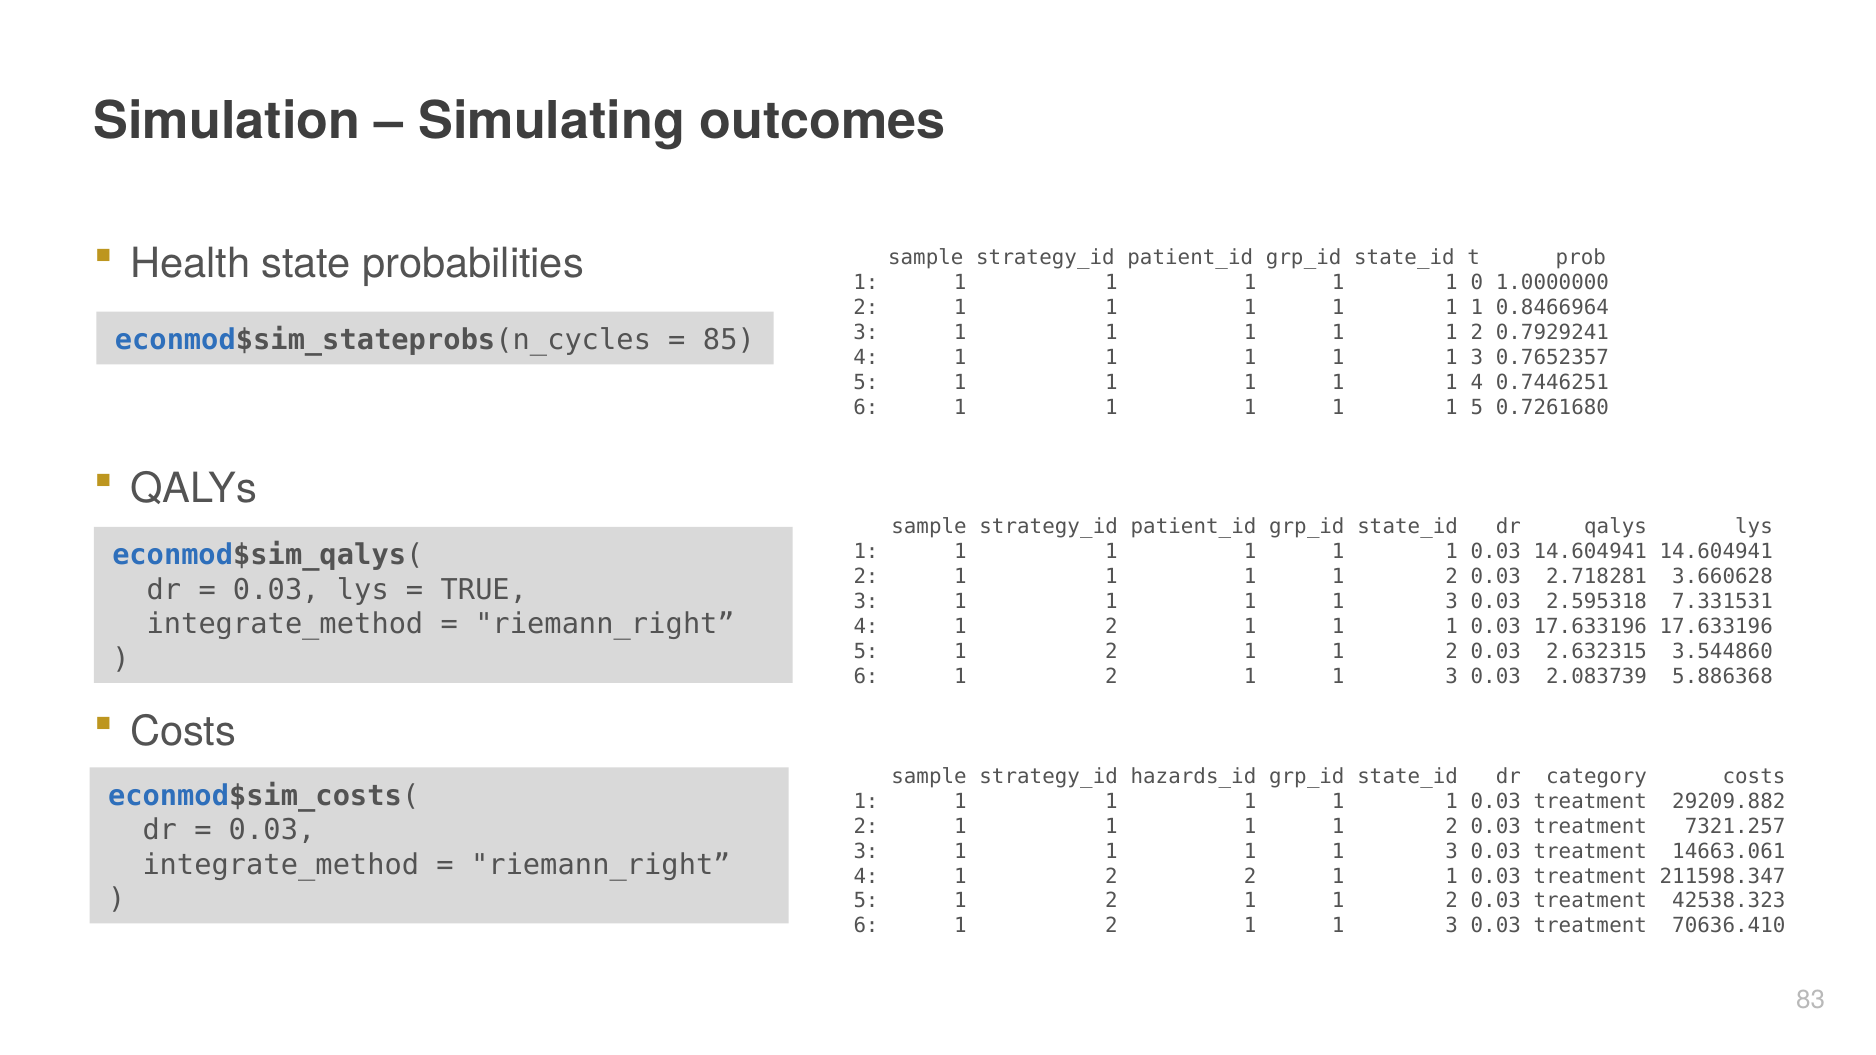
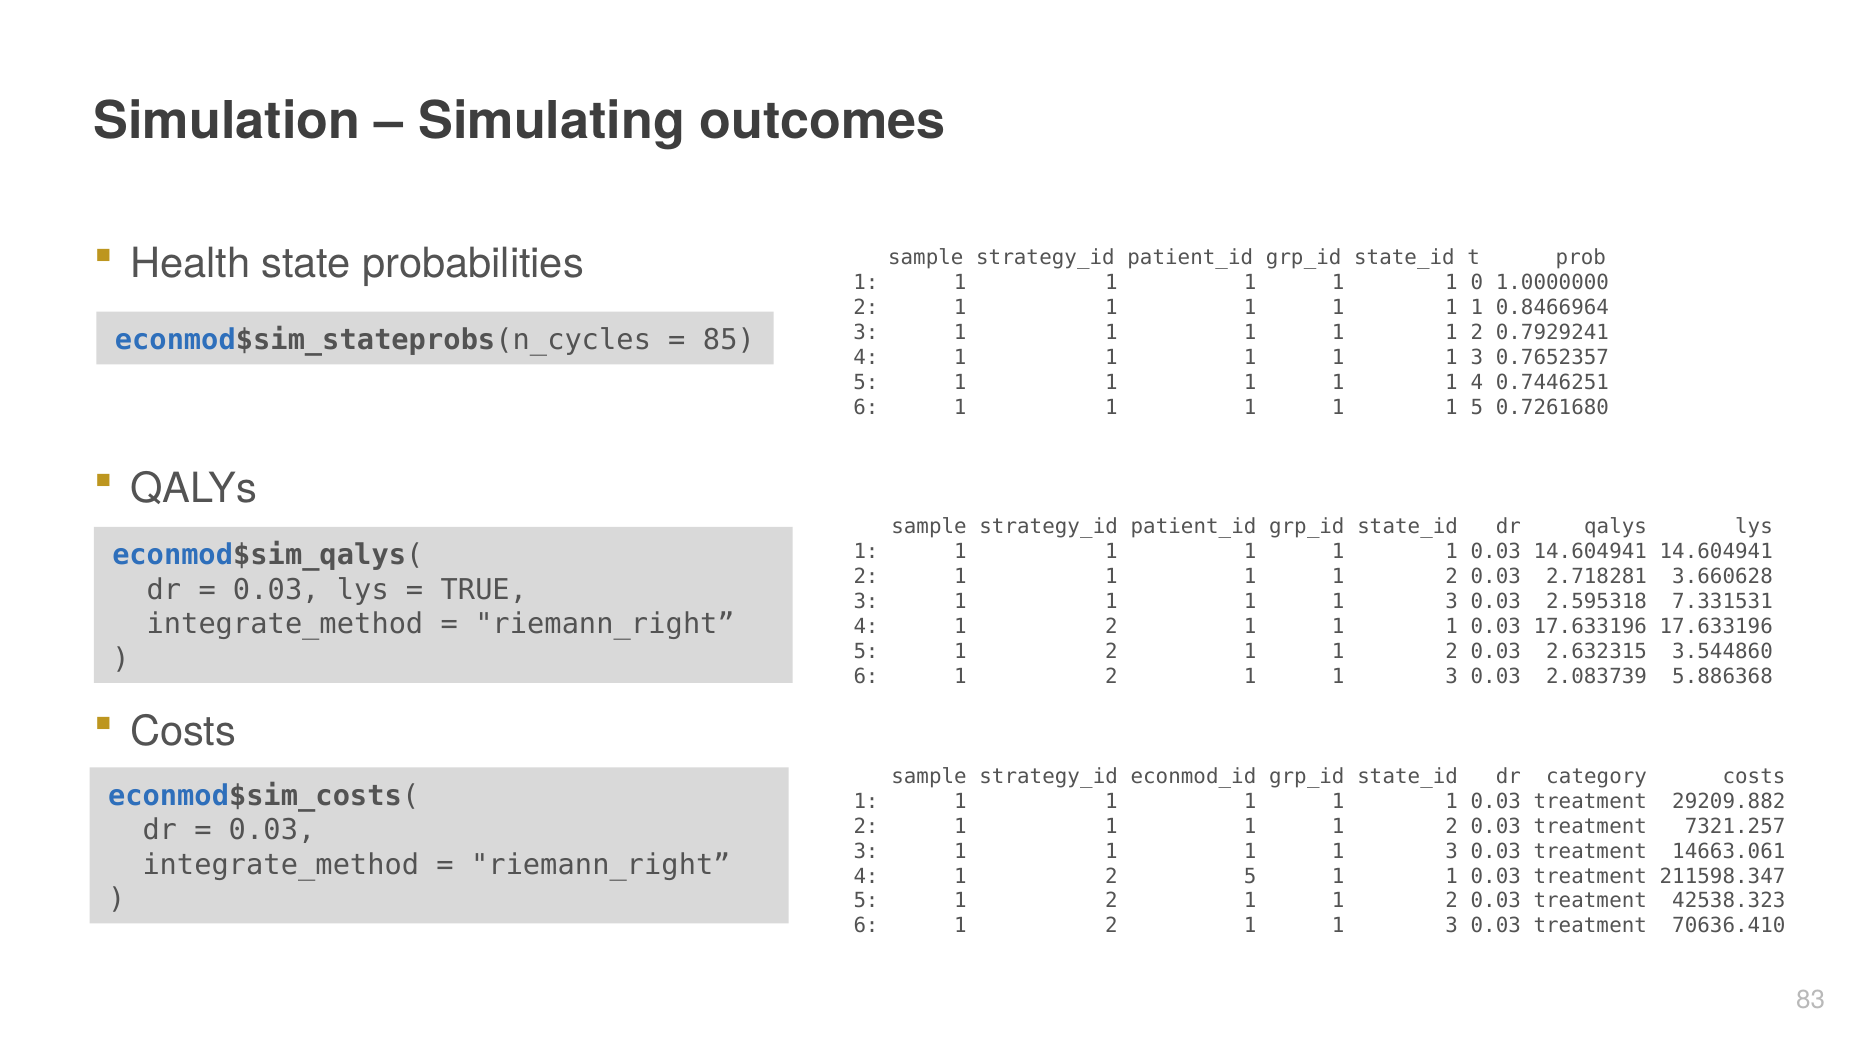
hazards_id: hazards_id -> econmod_id
2 2: 2 -> 5
